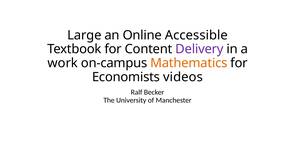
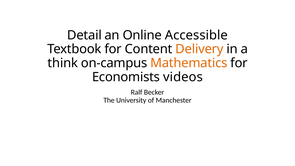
Large: Large -> Detail
Delivery colour: purple -> orange
work: work -> think
